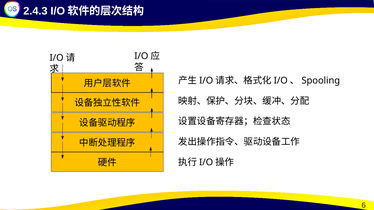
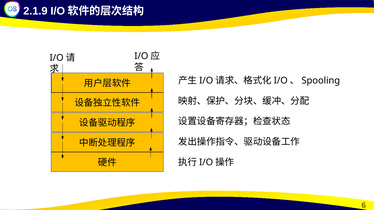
2.4.3: 2.4.3 -> 2.1.9
